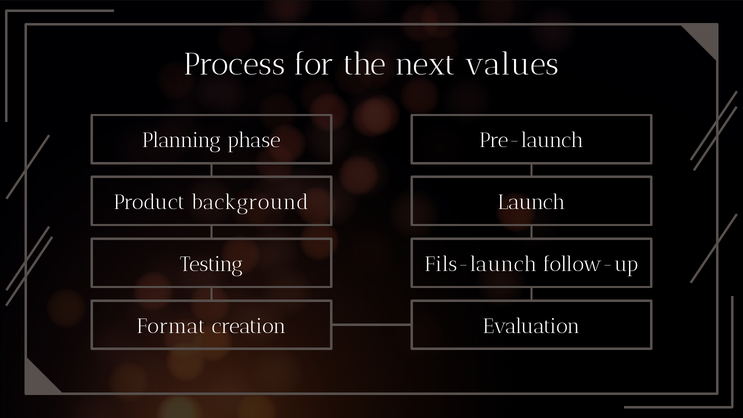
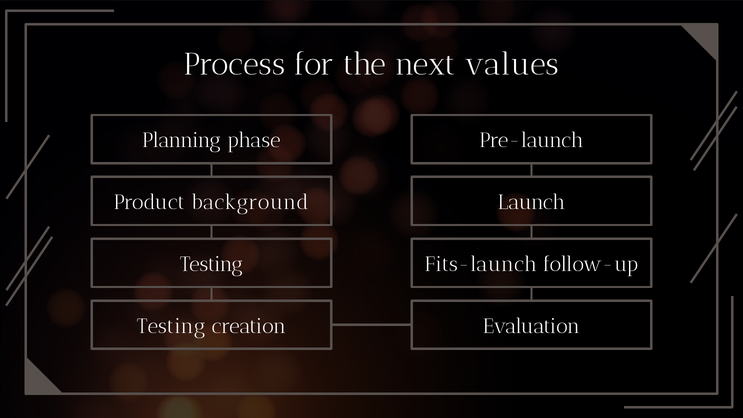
Fils-launch: Fils-launch -> Fits-launch
Format at (171, 326): Format -> Testing
